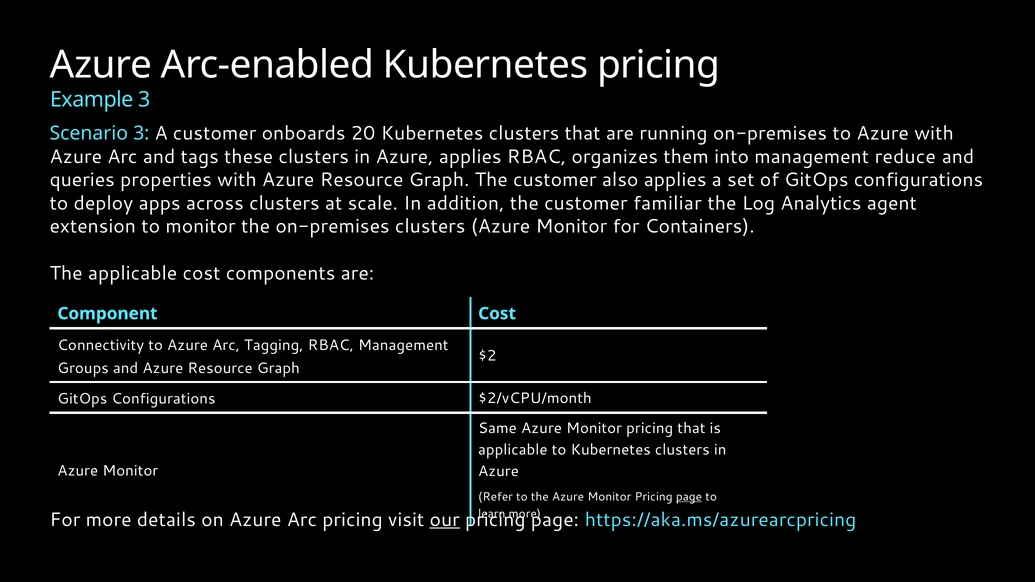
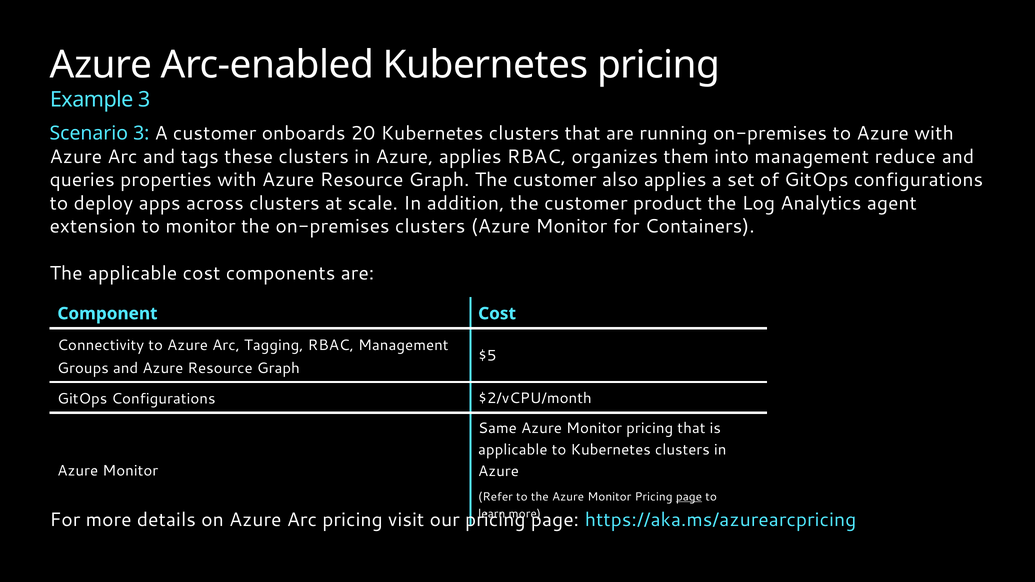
familiar: familiar -> product
$2: $2 -> $5
our underline: present -> none
